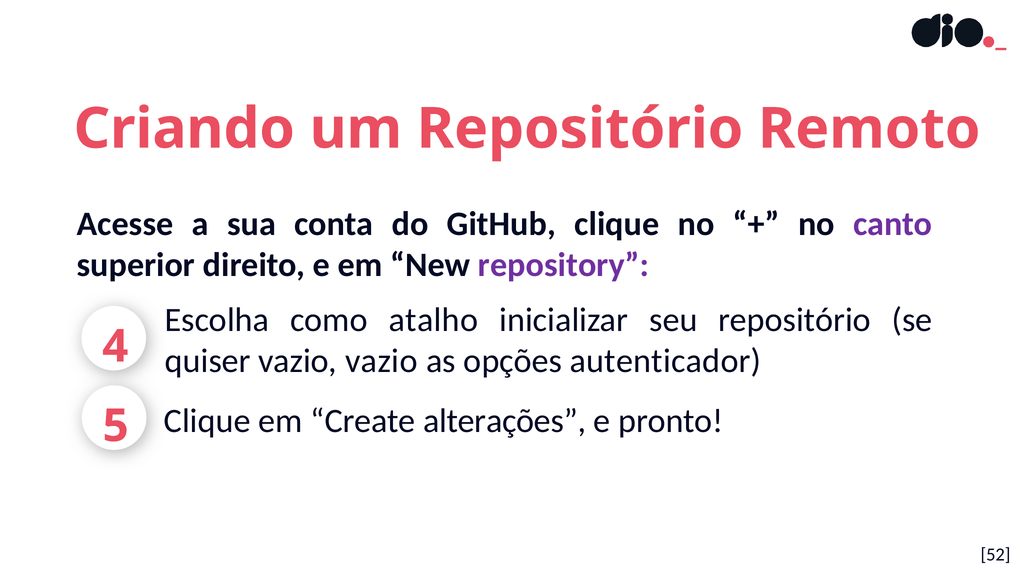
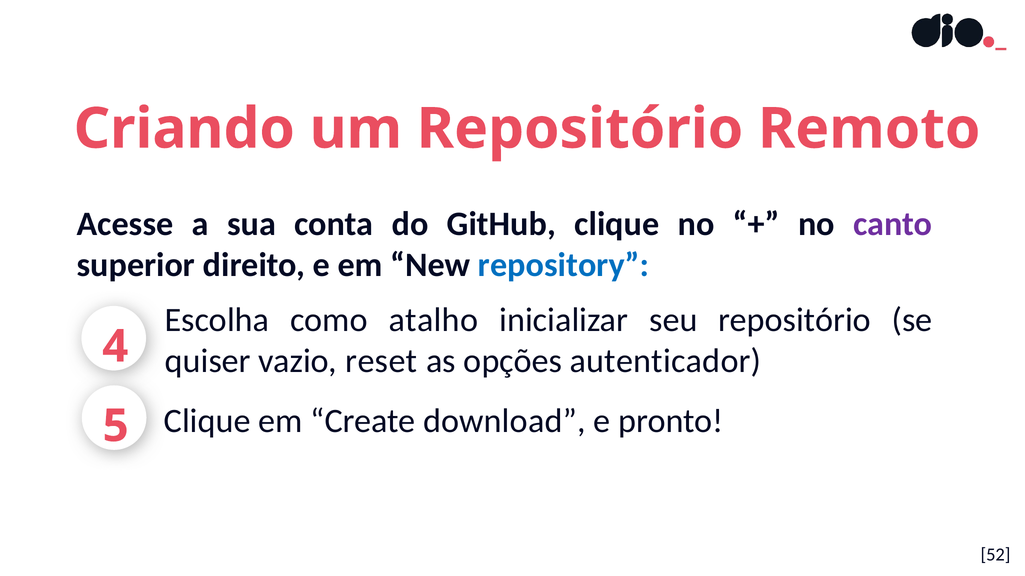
repository colour: purple -> blue
vazio vazio: vazio -> reset
alterações: alterações -> download
